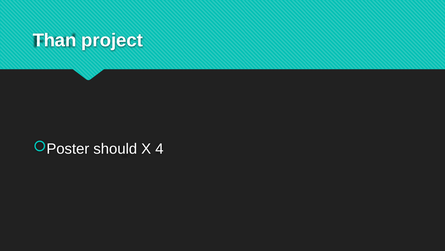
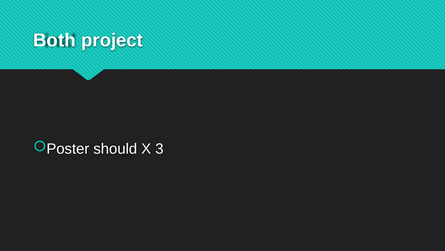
Than: Than -> Both
4: 4 -> 3
